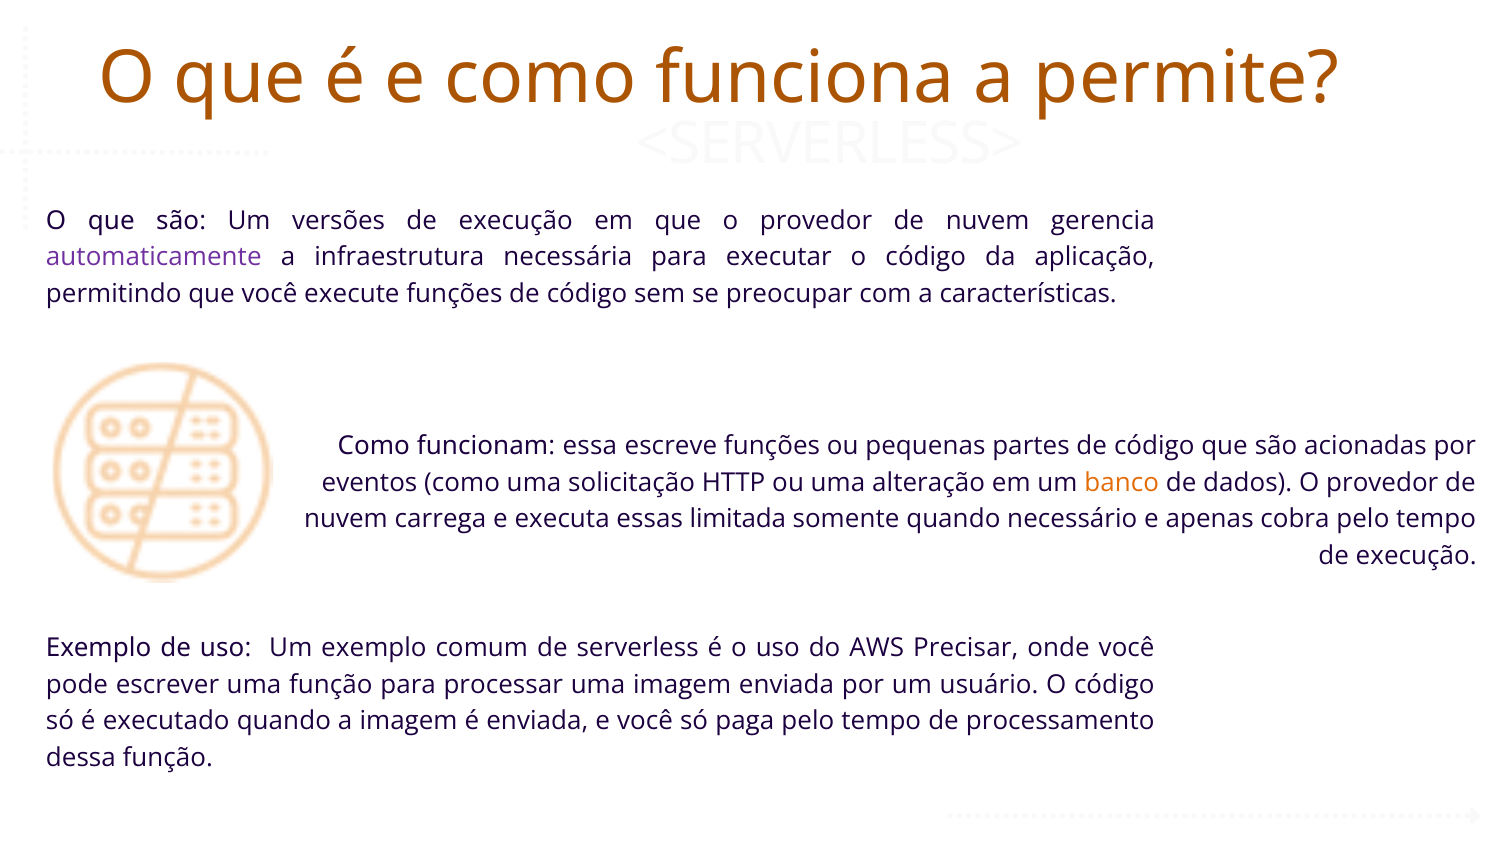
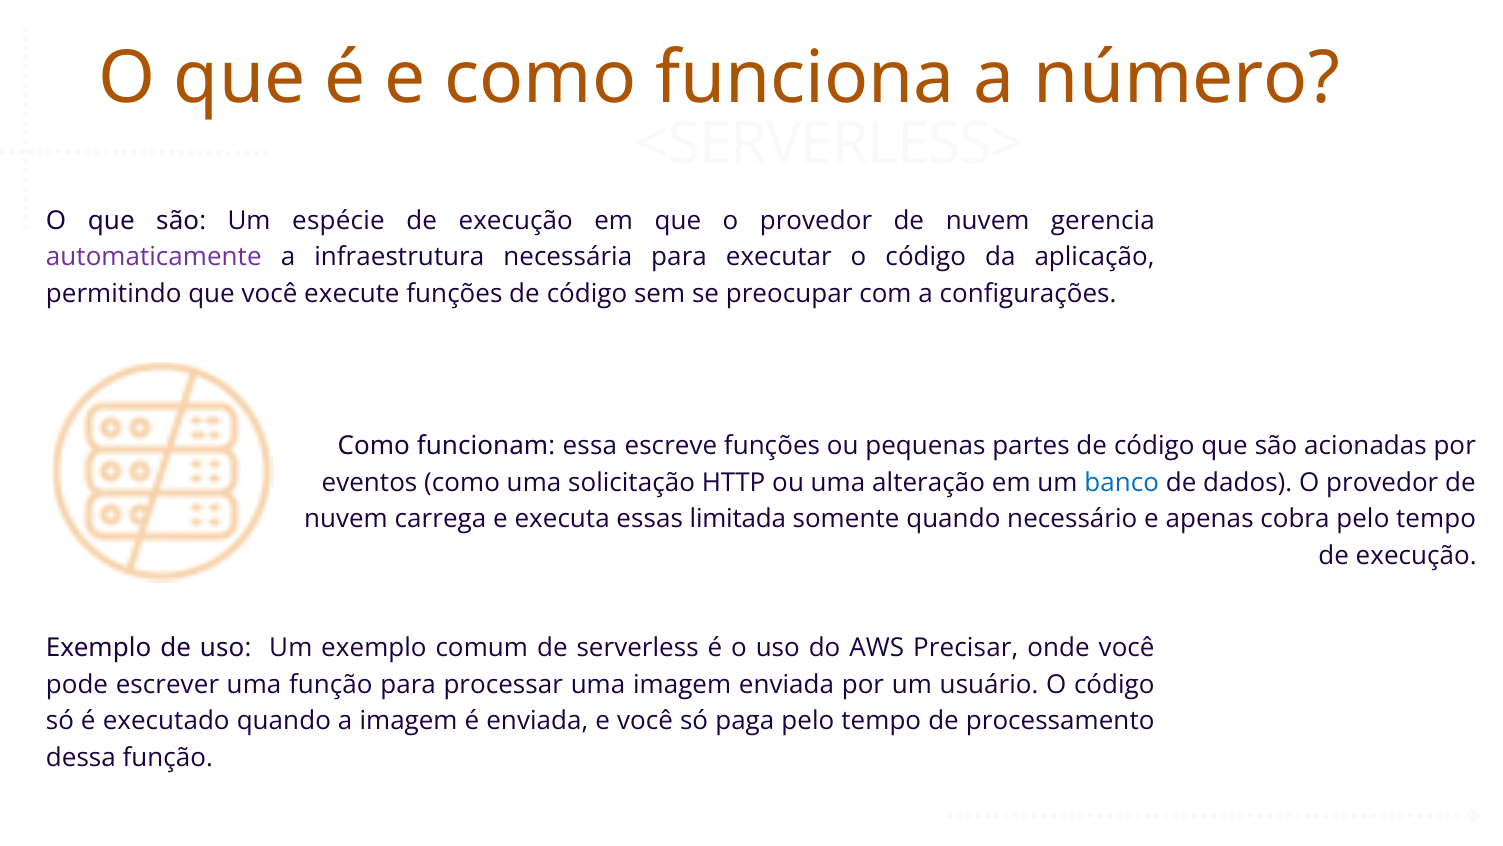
permite: permite -> número
versões: versões -> espécie
características: características -> configurações
banco colour: orange -> blue
